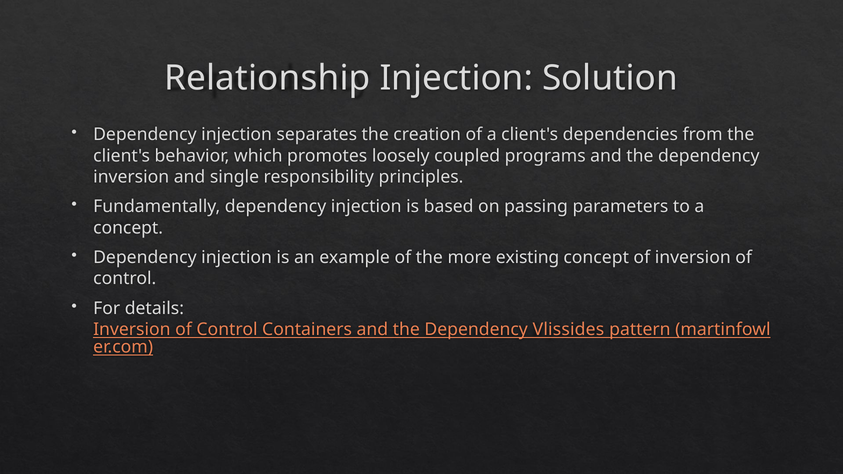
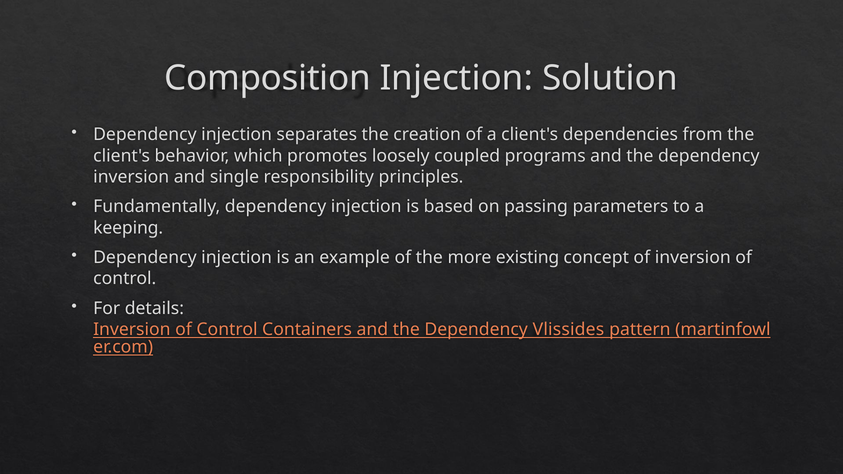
Relationship: Relationship -> Composition
concept at (128, 228): concept -> keeping
